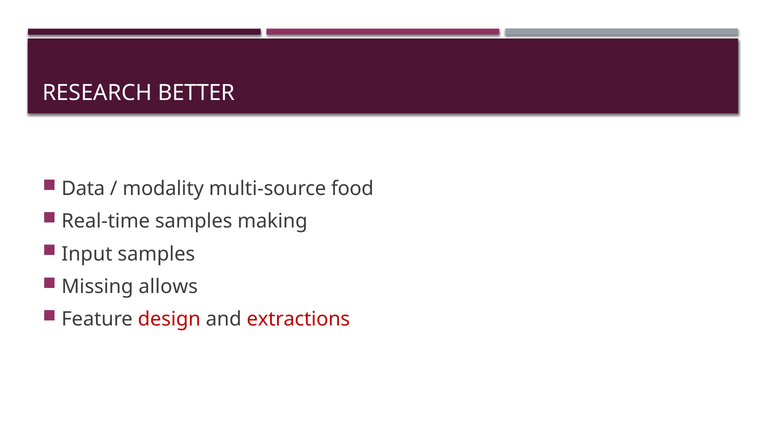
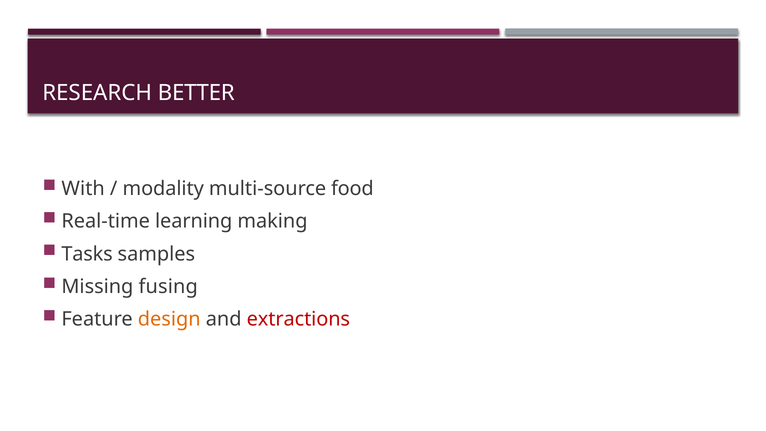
Data: Data -> With
Real-time samples: samples -> learning
Input: Input -> Tasks
allows: allows -> fusing
design colour: red -> orange
